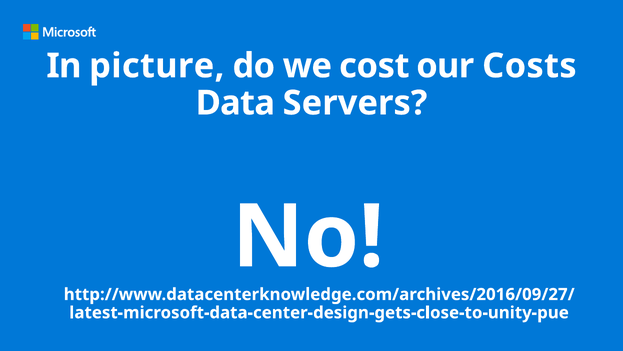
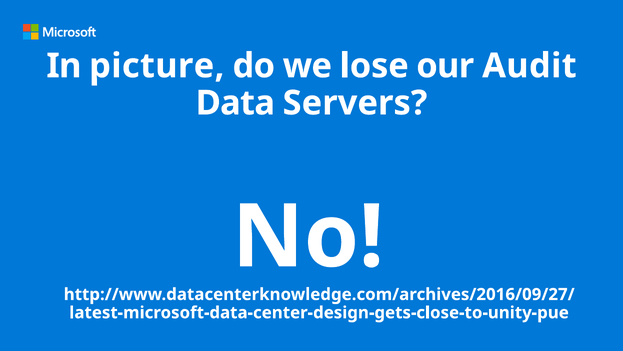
cost: cost -> lose
Costs: Costs -> Audit
